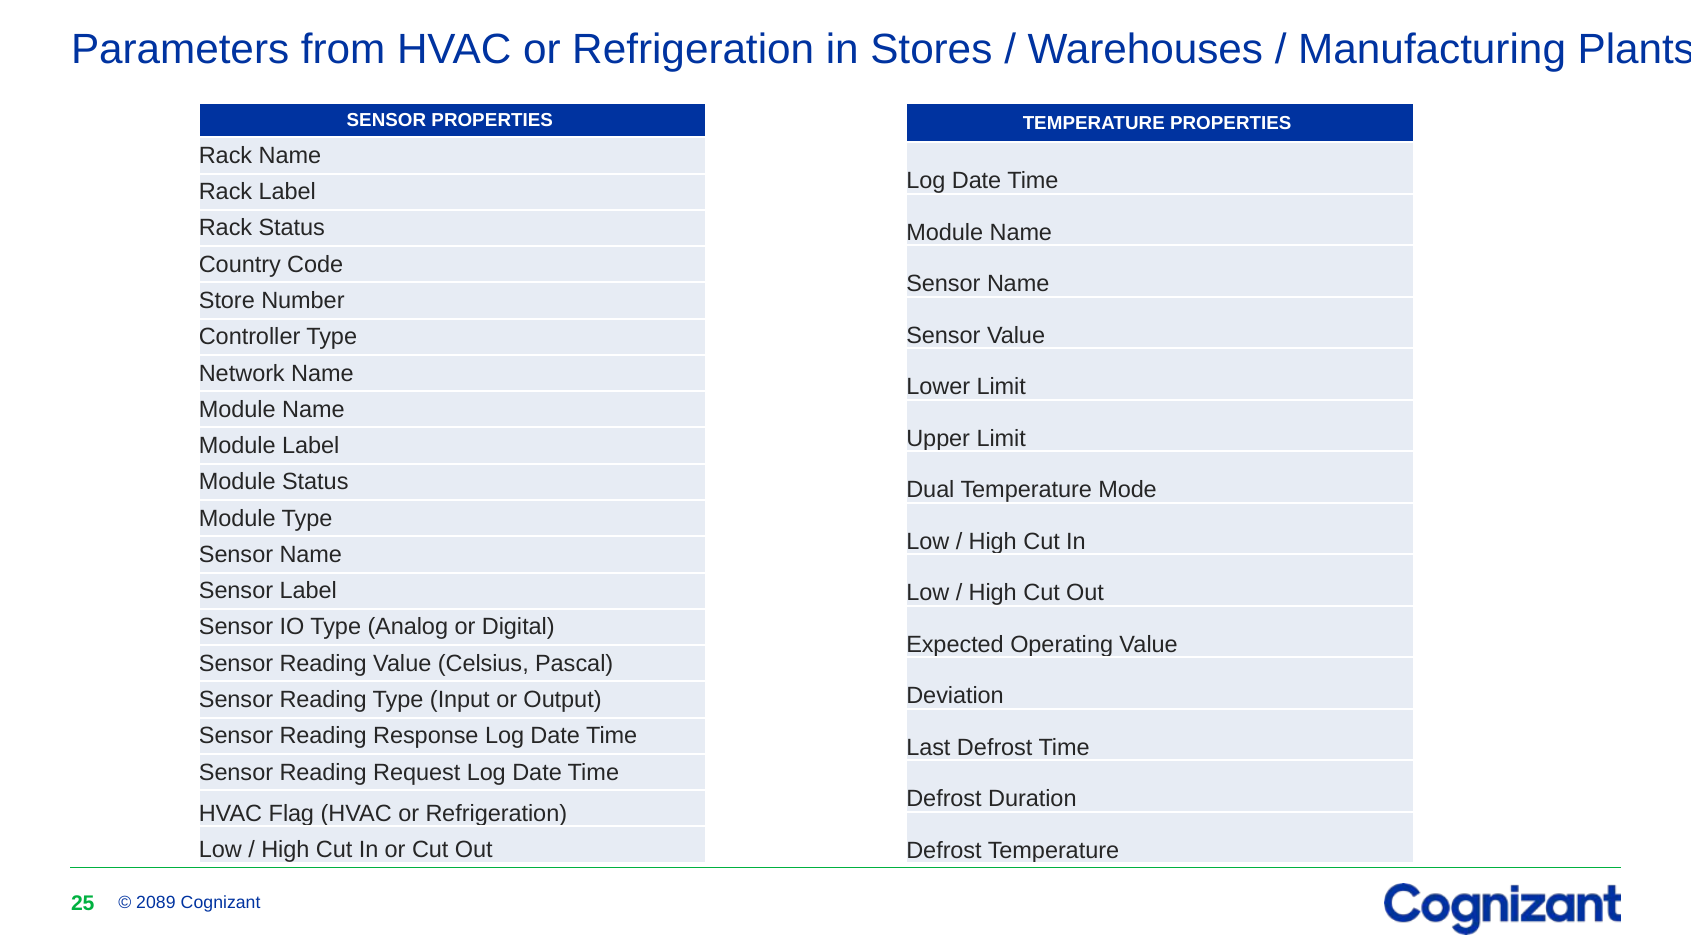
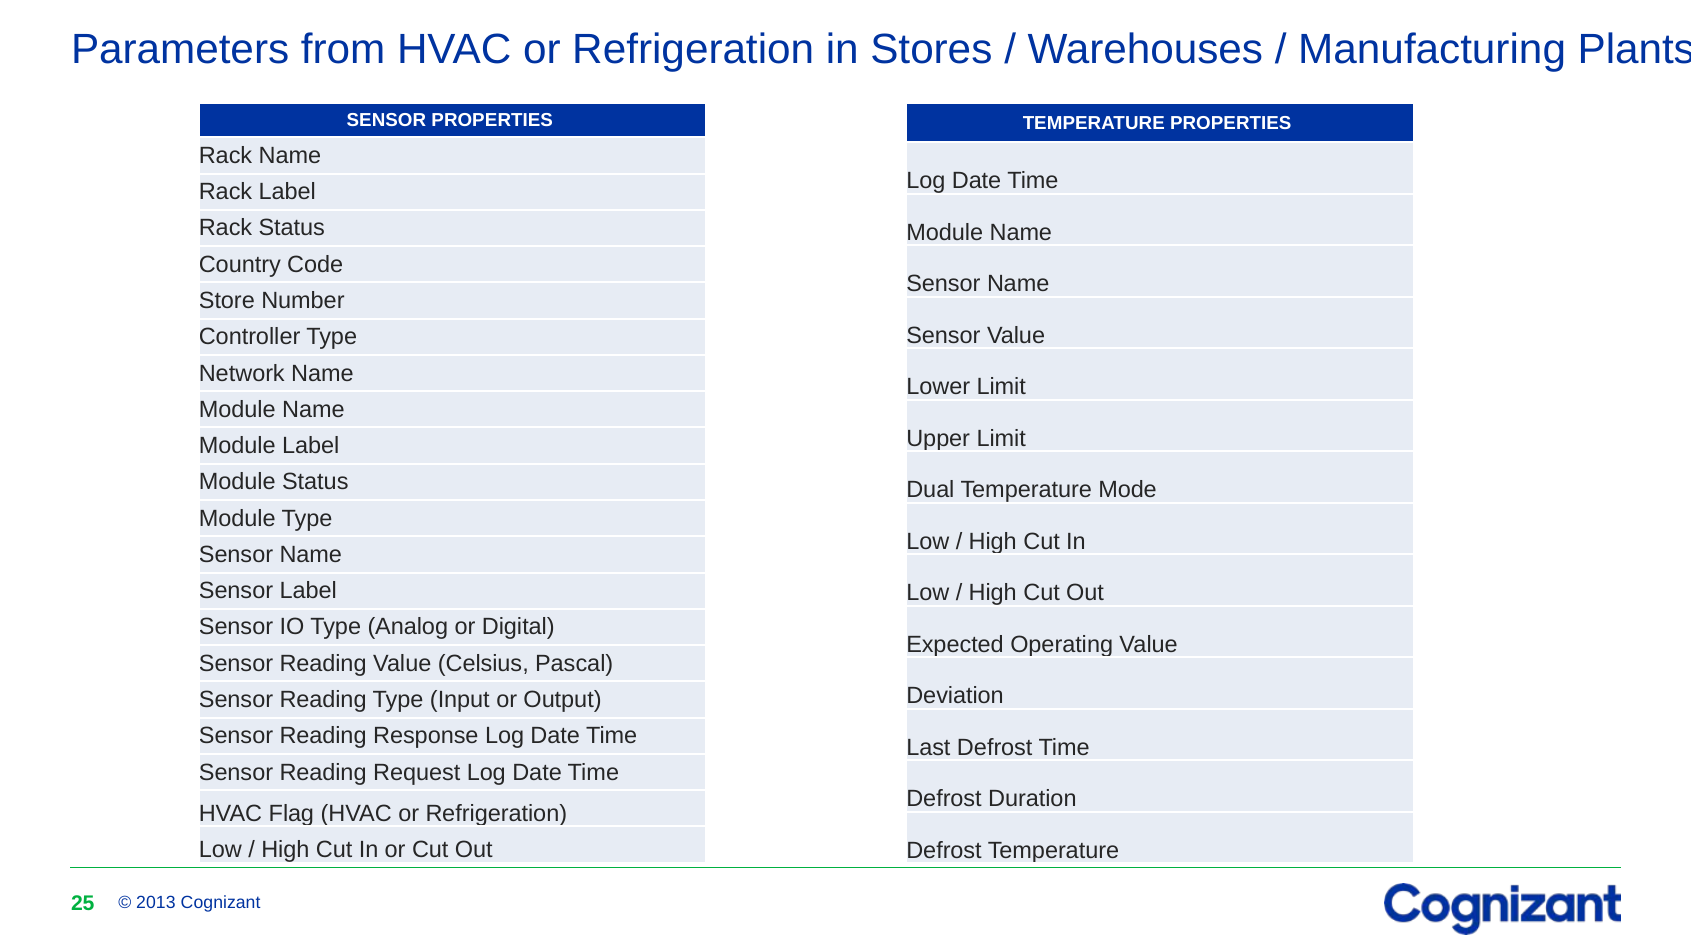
2089: 2089 -> 2013
